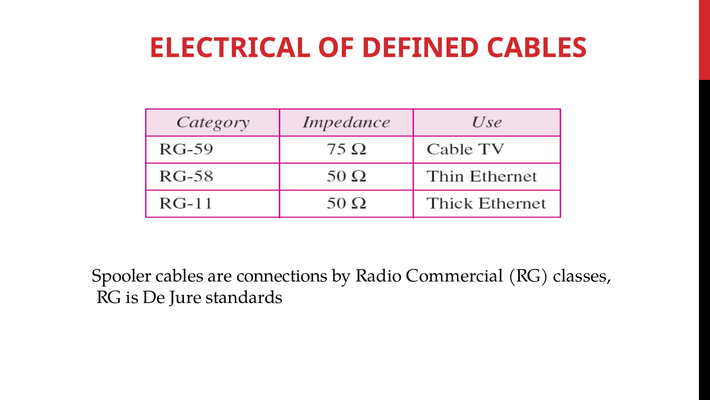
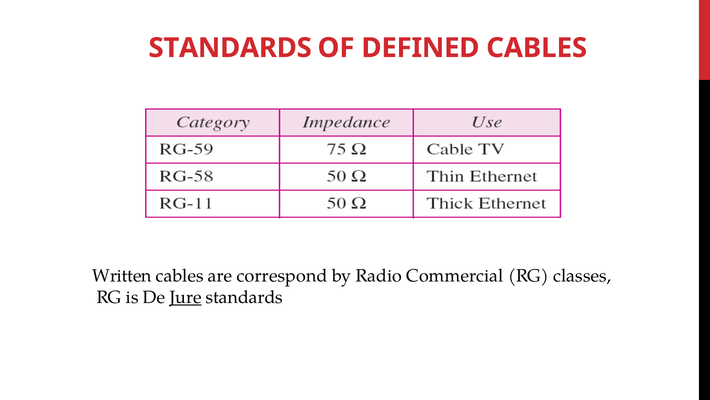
ELECTRICAL at (230, 48): ELECTRICAL -> STANDARDS
Spooler: Spooler -> Written
connections: connections -> correspond
Jure underline: none -> present
